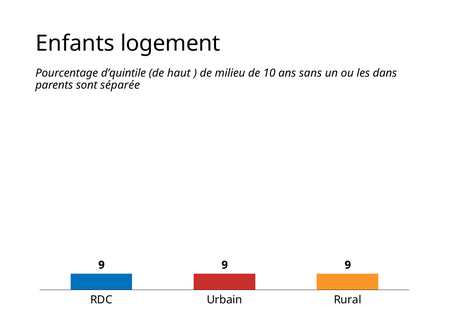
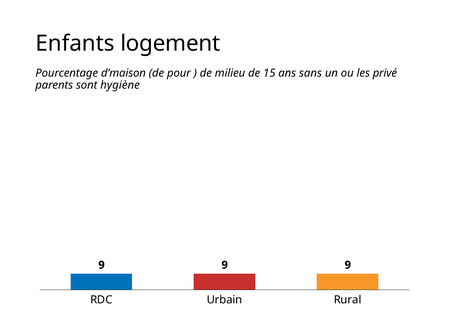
d’quintile: d’quintile -> d’maison
haut: haut -> pour
10: 10 -> 15
dans: dans -> privé
séparée: séparée -> hygiène
